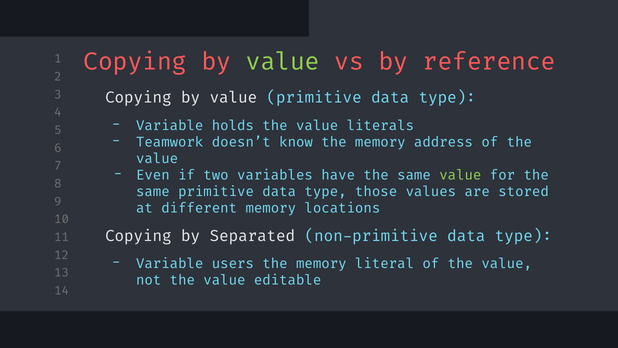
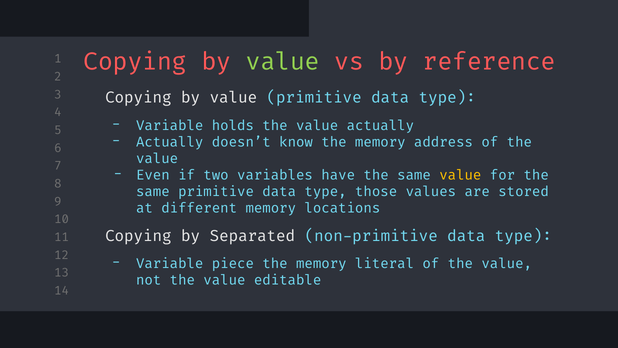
value literals: literals -> actually
Teamwork at (170, 142): Teamwork -> Actually
value at (460, 175) colour: light green -> yellow
users: users -> piece
